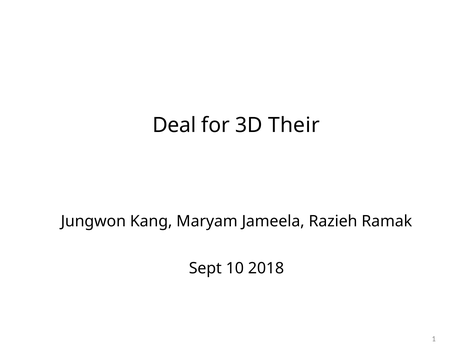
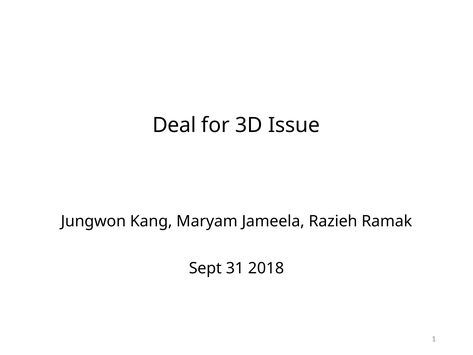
Their: Their -> Issue
10: 10 -> 31
